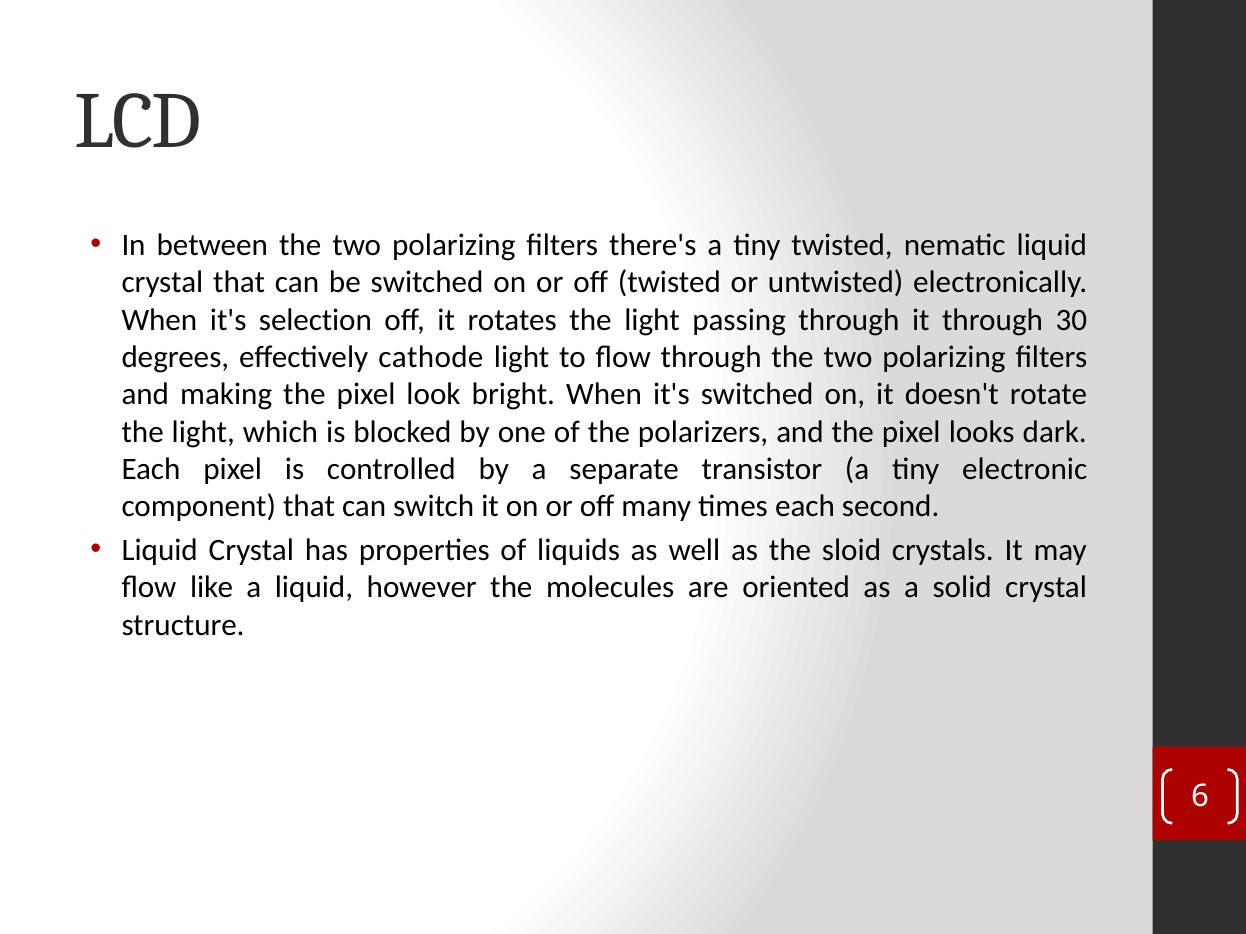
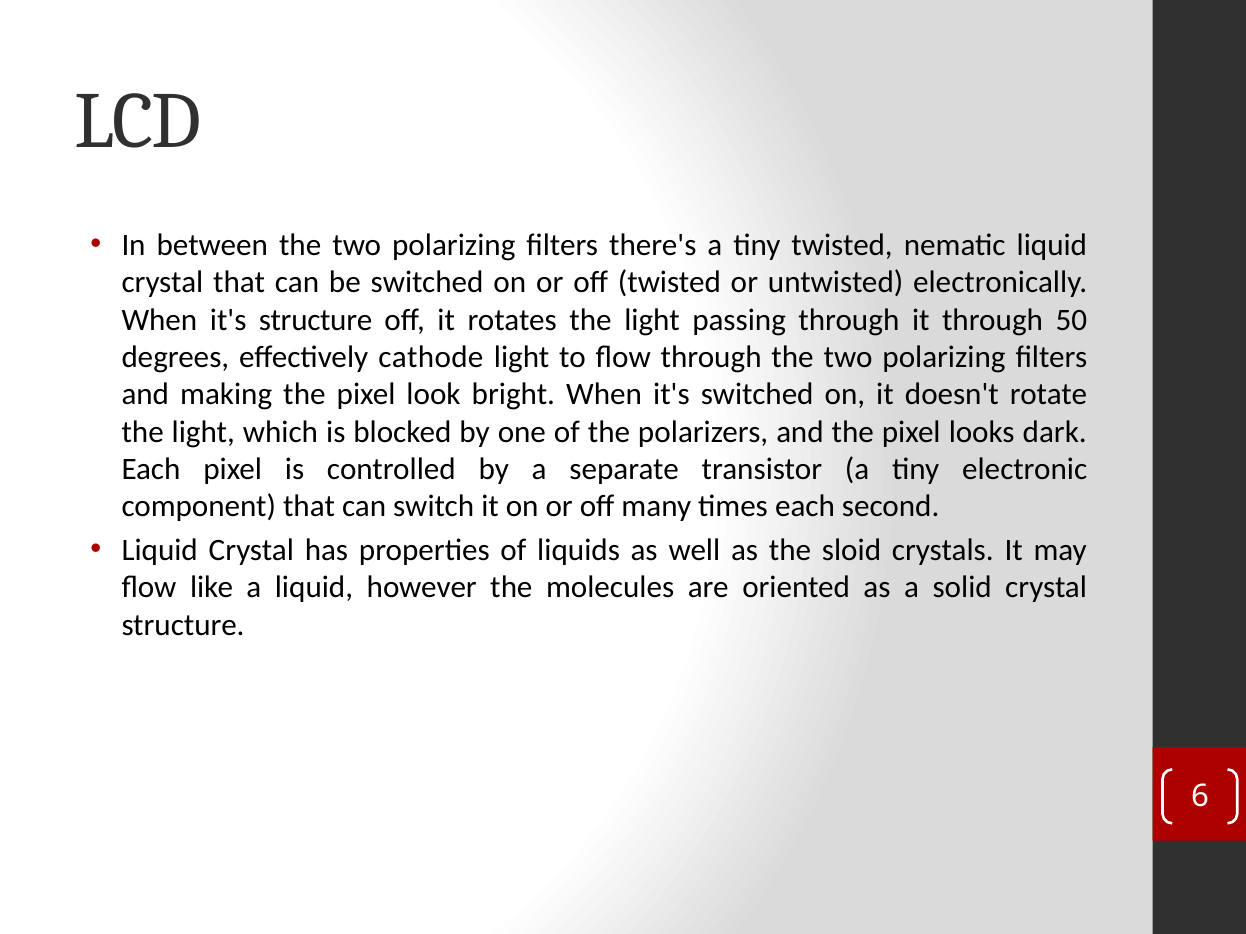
it's selection: selection -> structure
30: 30 -> 50
